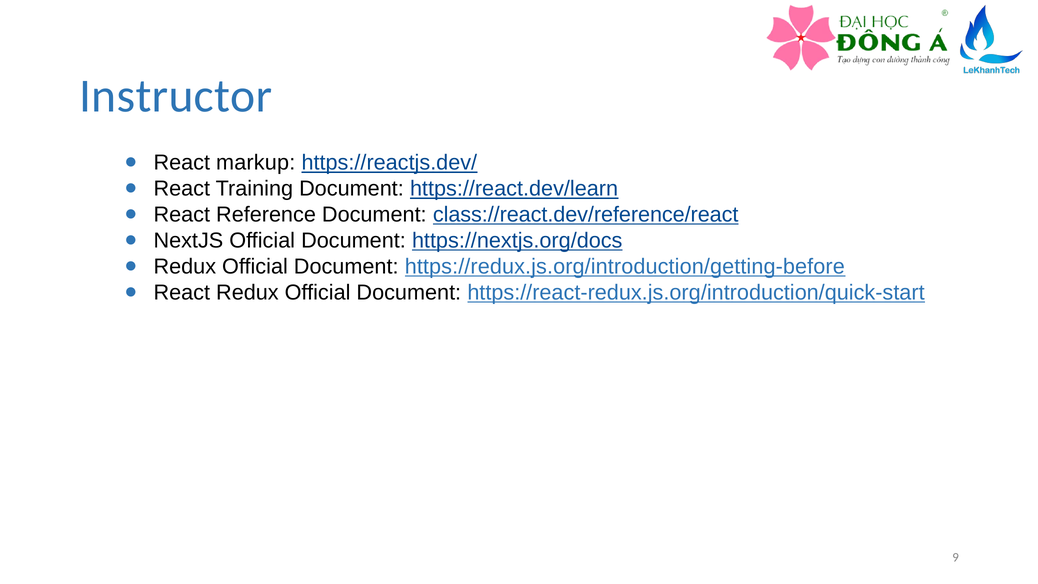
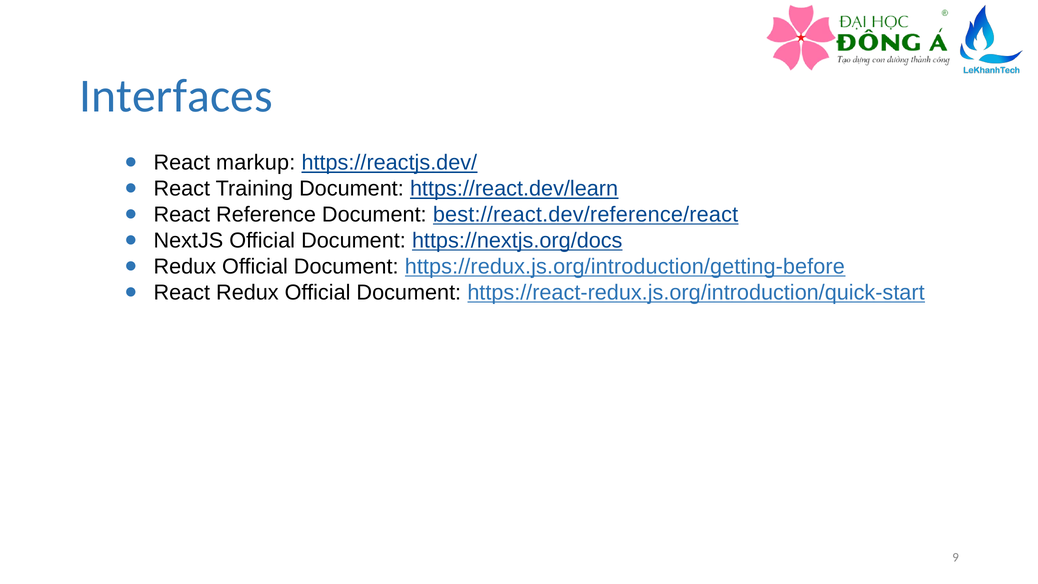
Instructor: Instructor -> Interfaces
class://react.dev/reference/react: class://react.dev/reference/react -> best://react.dev/reference/react
